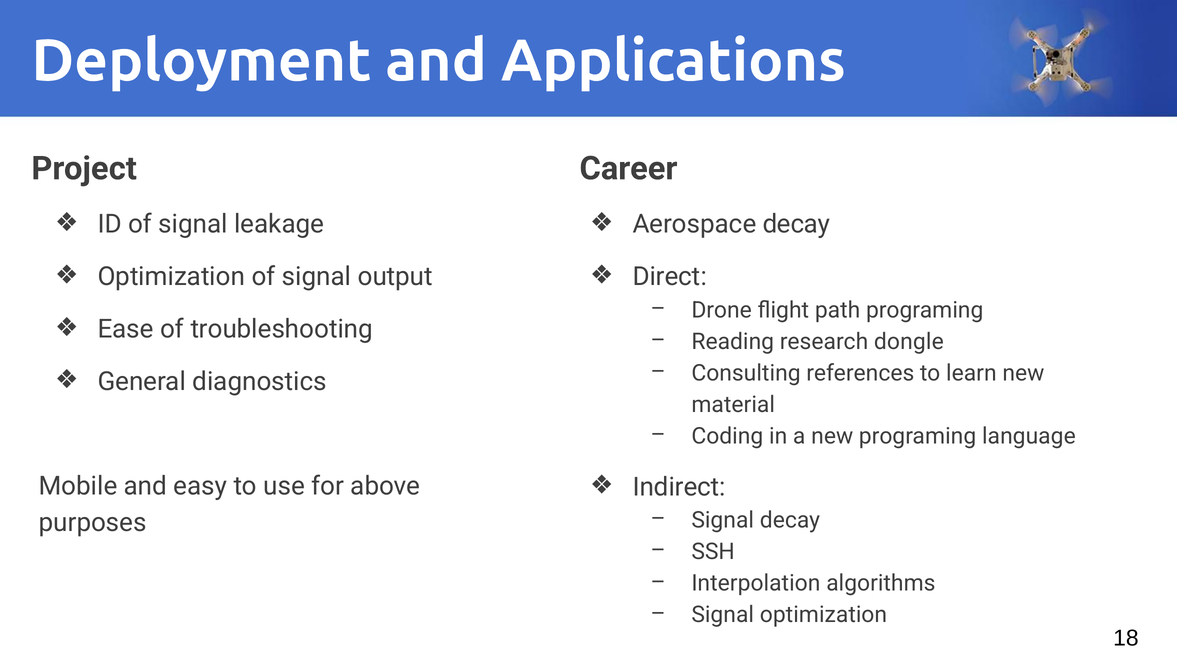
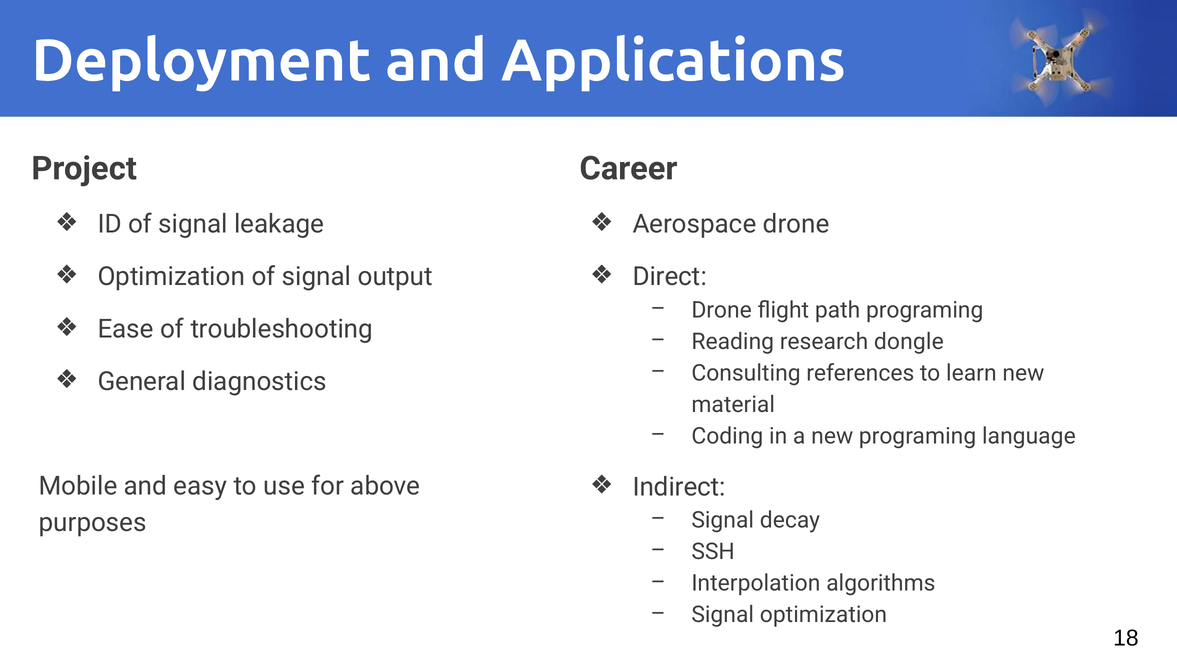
Aerospace decay: decay -> drone
